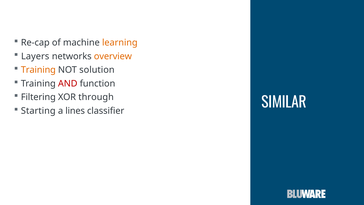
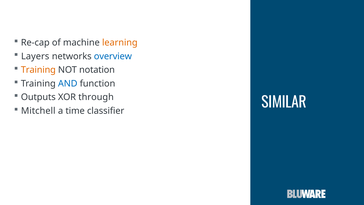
overview colour: orange -> blue
solution: solution -> notation
AND colour: red -> blue
Filtering: Filtering -> Outputs
Starting: Starting -> Mitchell
lines: lines -> time
